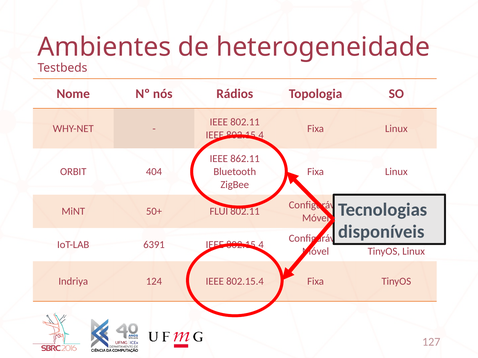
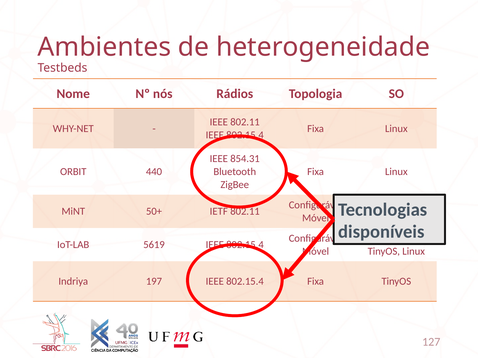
862.11: 862.11 -> 854.31
404: 404 -> 440
FLUI: FLUI -> IETF
6391: 6391 -> 5619
124: 124 -> 197
